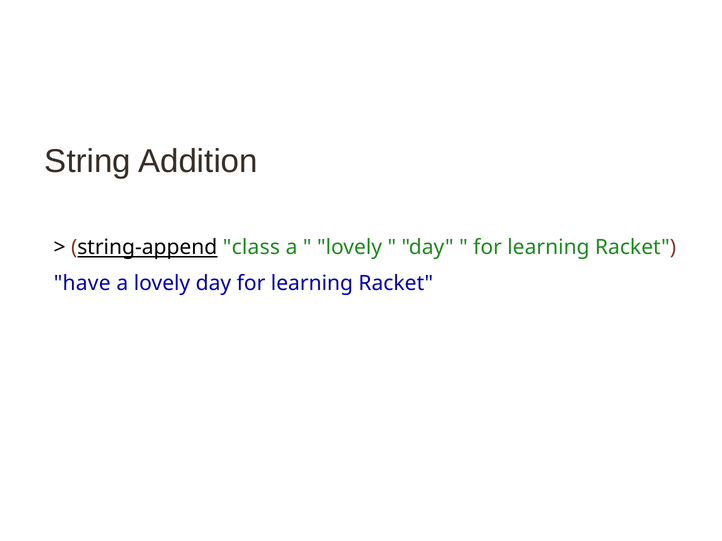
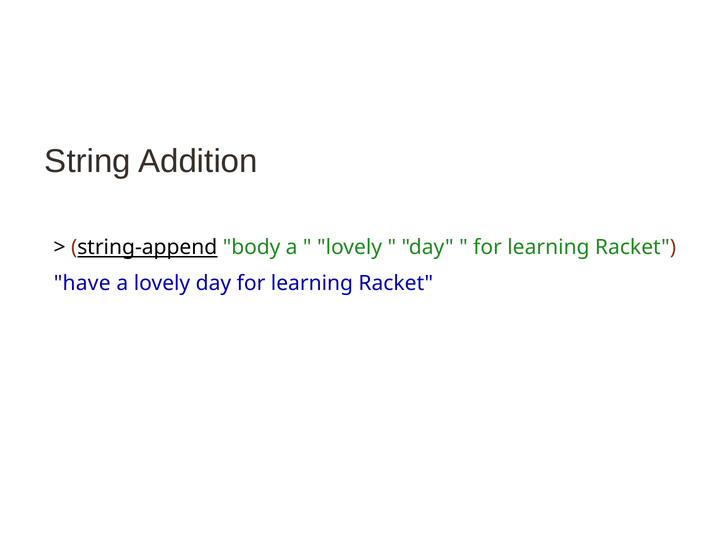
class: class -> body
